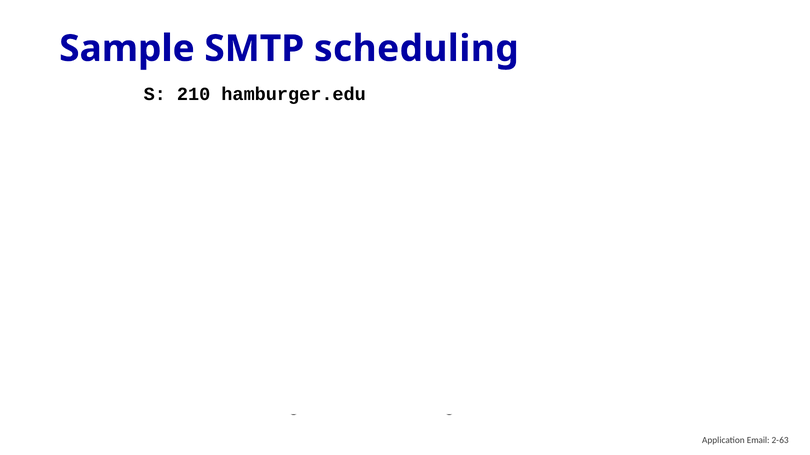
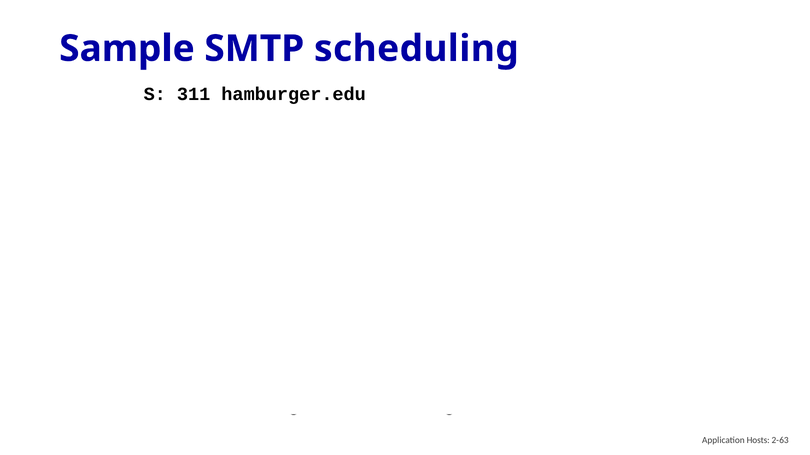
210: 210 -> 311
Email: Email -> Hosts
